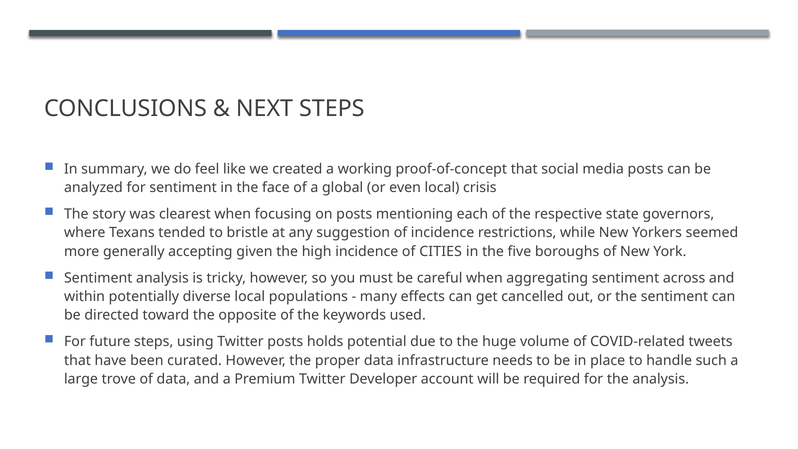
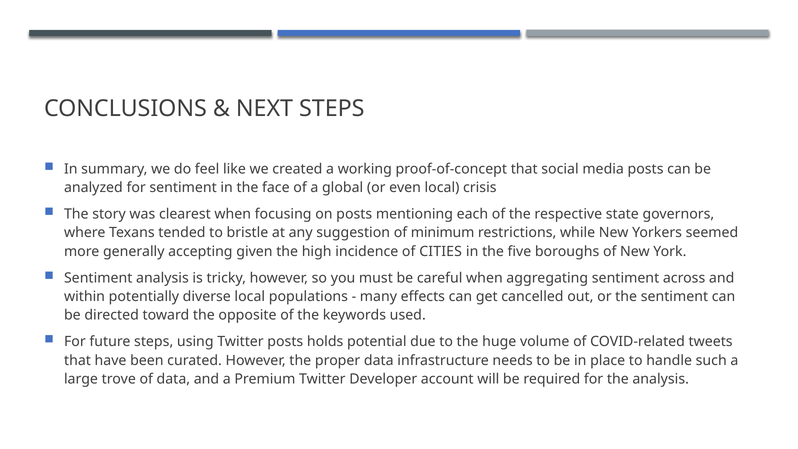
of incidence: incidence -> minimum
